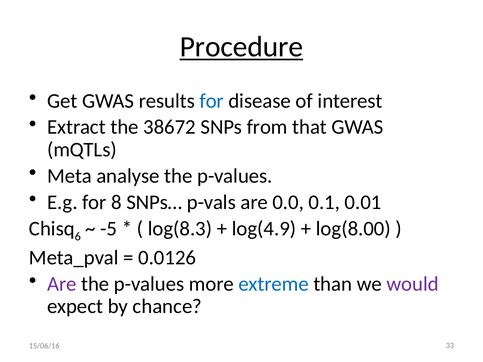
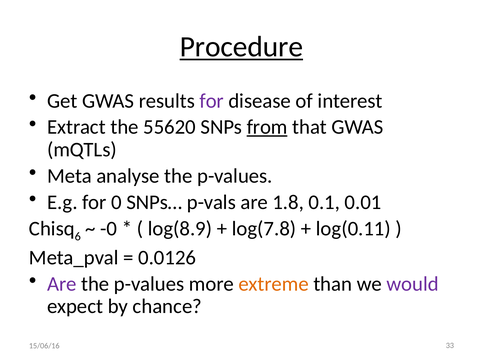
for at (212, 101) colour: blue -> purple
38672: 38672 -> 55620
from underline: none -> present
8: 8 -> 0
0.0: 0.0 -> 1.8
-5: -5 -> -0
log(8.3: log(8.3 -> log(8.9
log(4.9: log(4.9 -> log(7.8
log(8.00: log(8.00 -> log(0.11
extreme colour: blue -> orange
